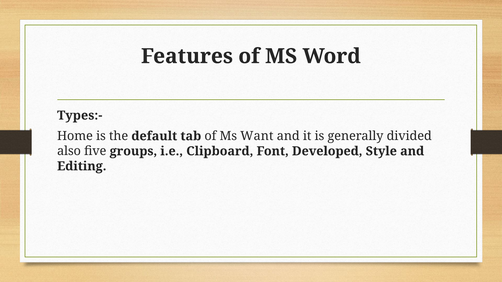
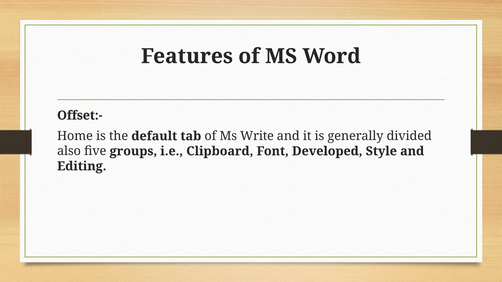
Types:-: Types:- -> Offset:-
Want: Want -> Write
